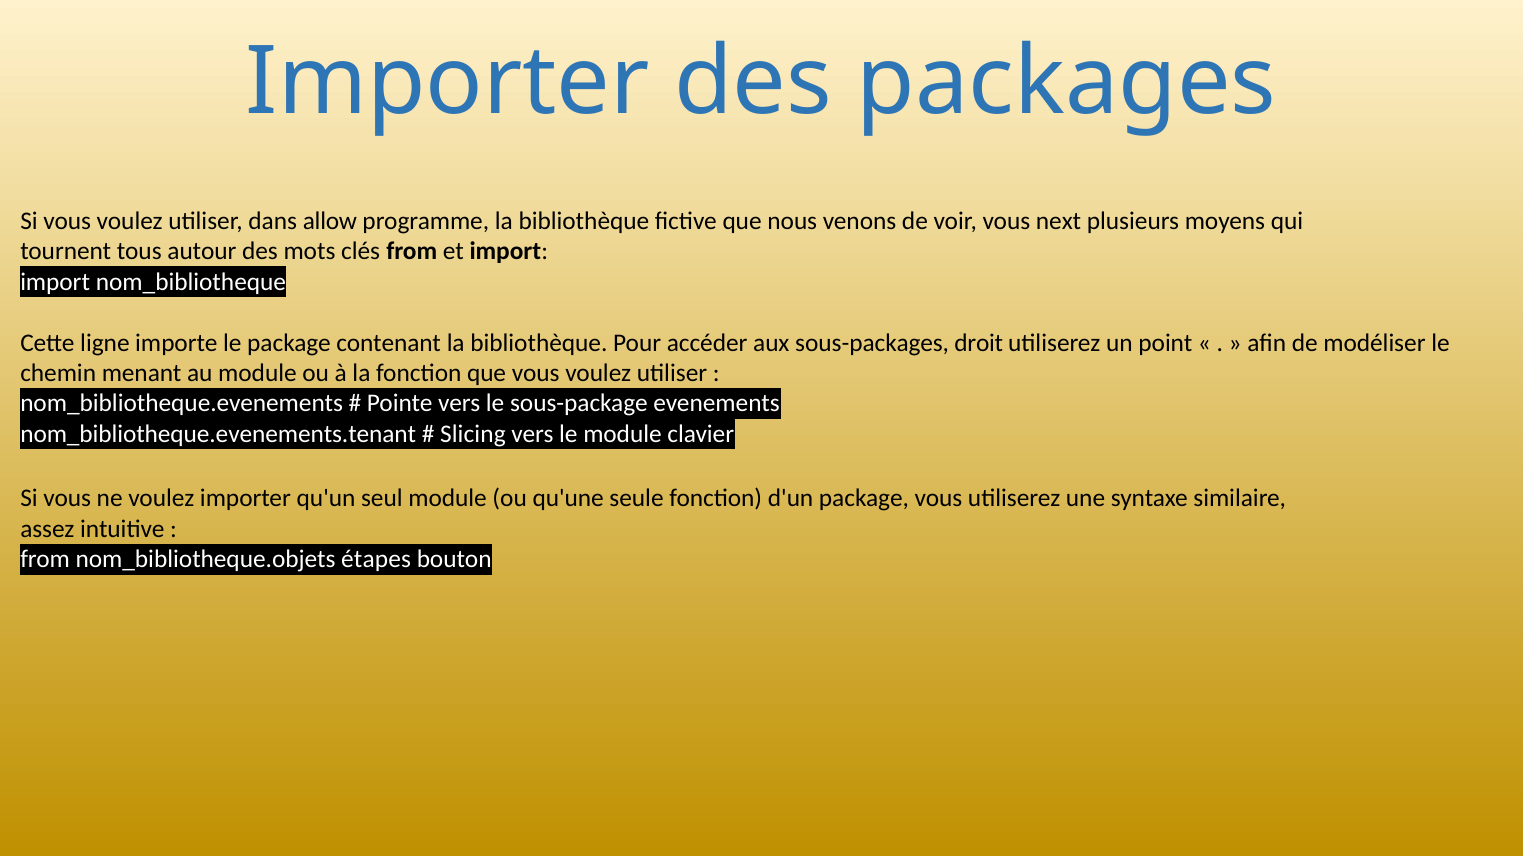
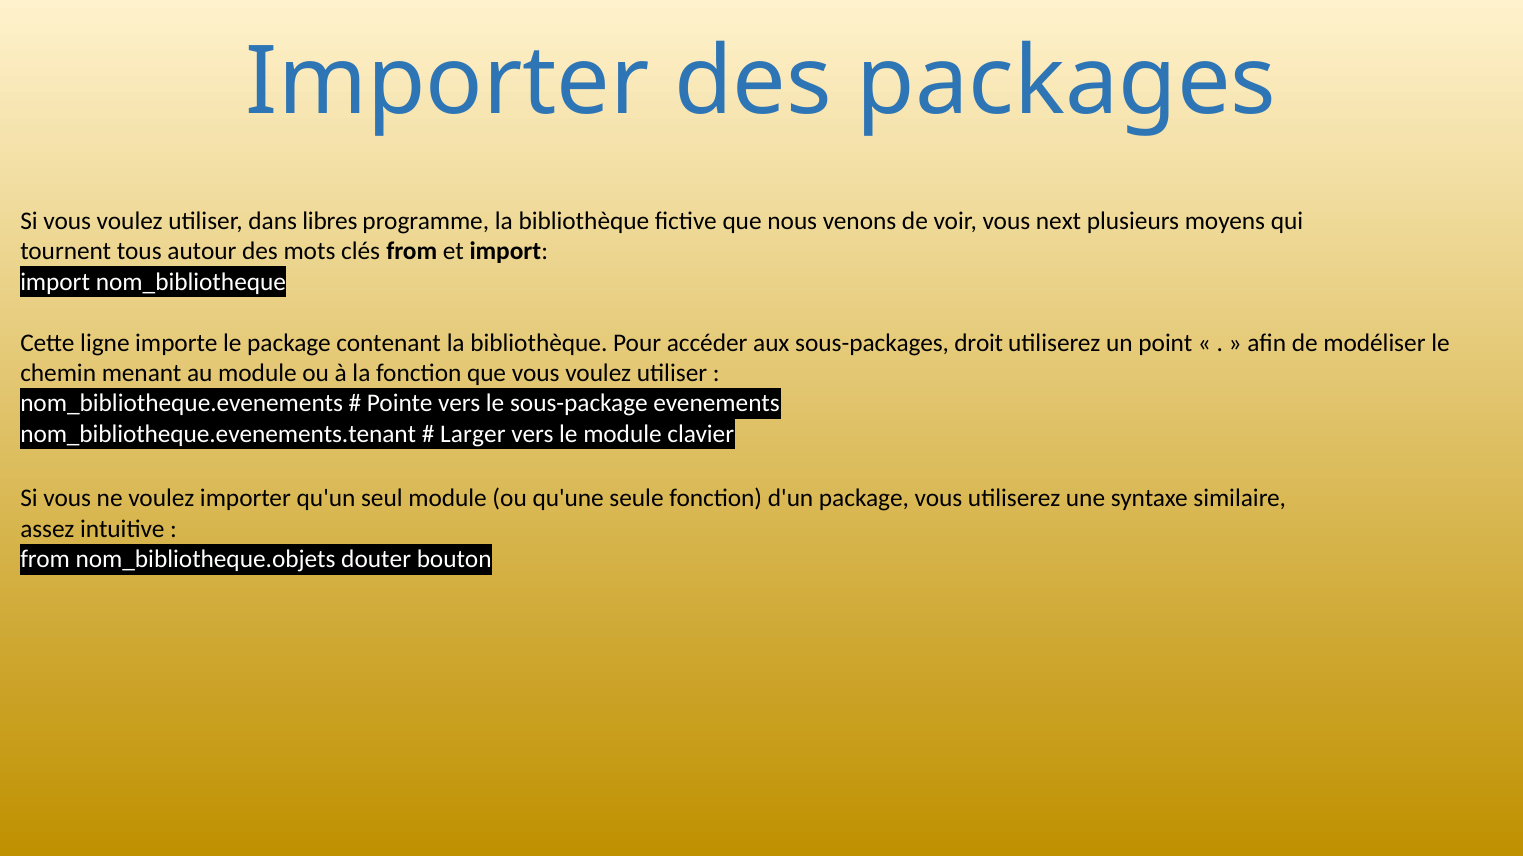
allow: allow -> libres
Slicing: Slicing -> Larger
étapes: étapes -> douter
